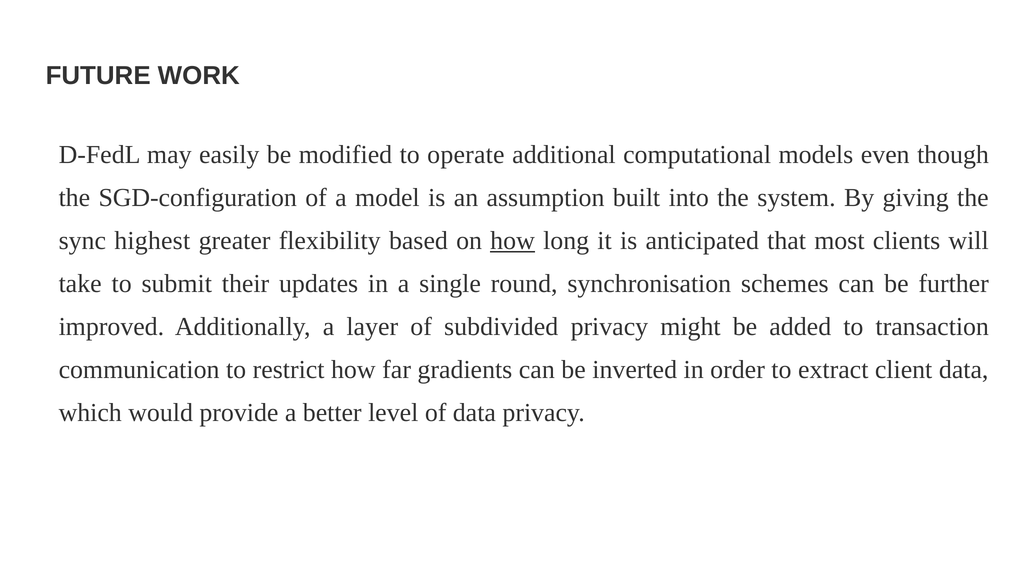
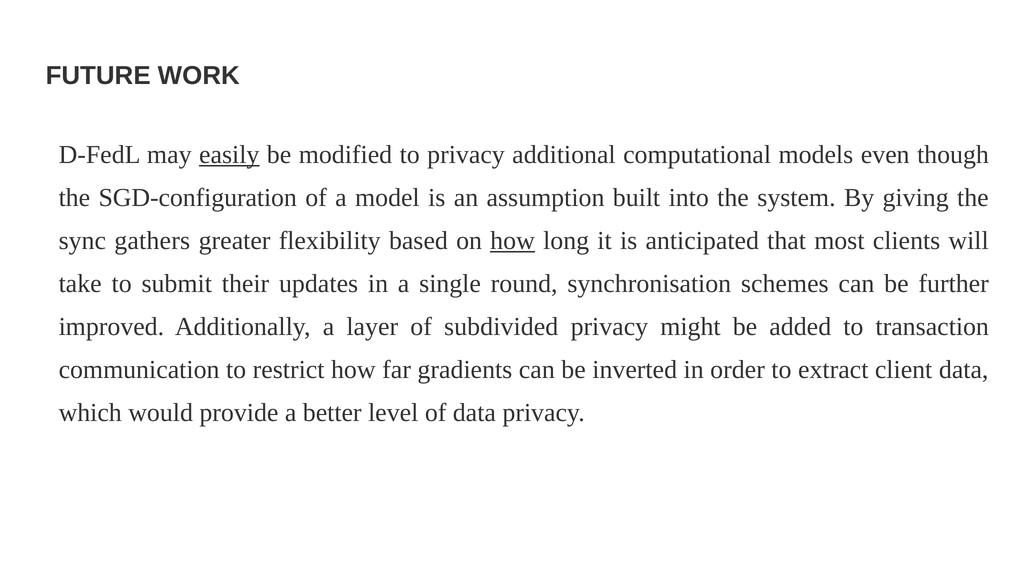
easily underline: none -> present
to operate: operate -> privacy
highest: highest -> gathers
